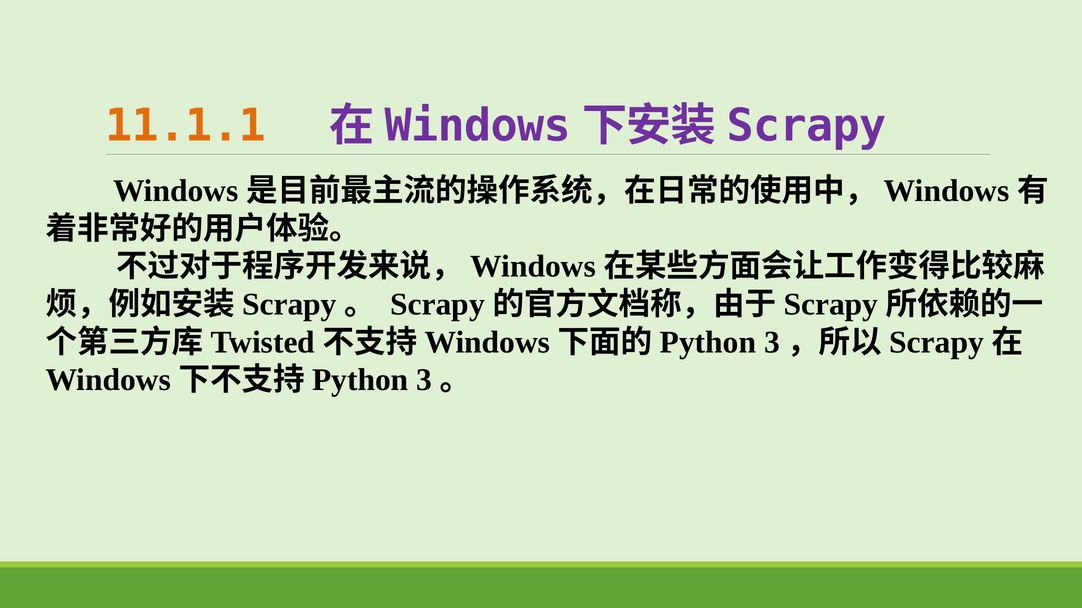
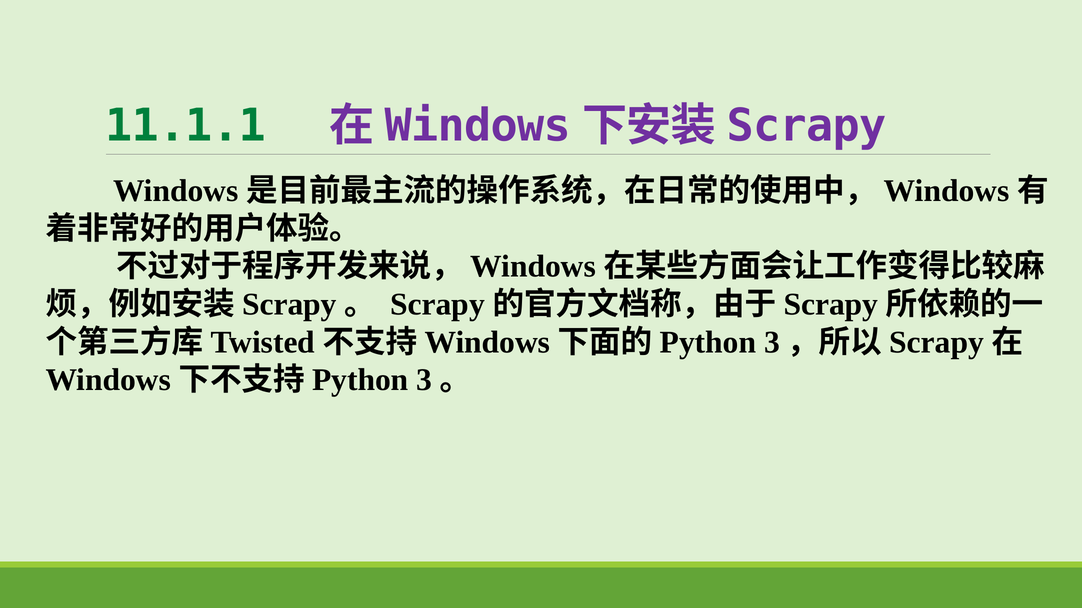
11.1.1 colour: orange -> green
